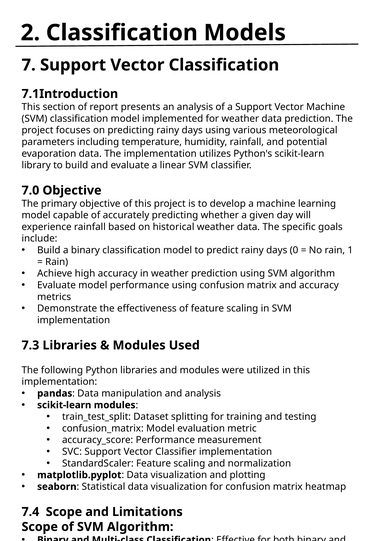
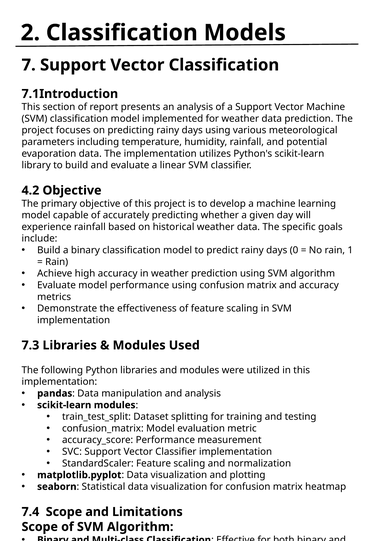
7.0: 7.0 -> 4.2
